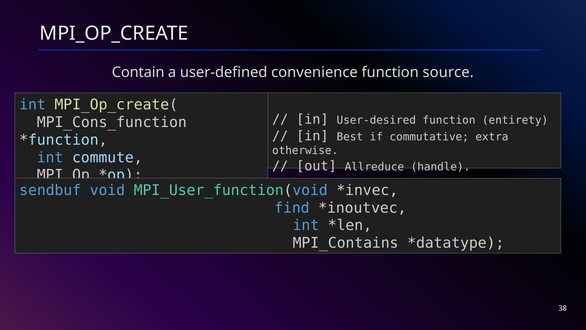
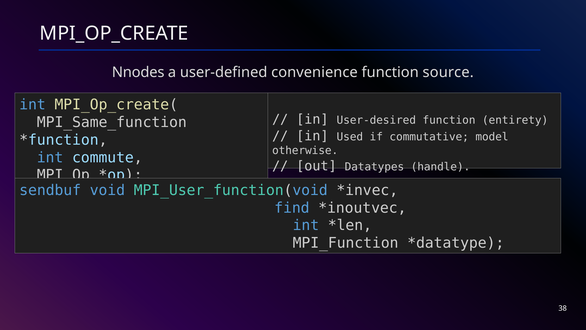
Contain: Contain -> Nnodes
MPI_Cons_function: MPI_Cons_function -> MPI_Same_function
Best: Best -> Used
extra: extra -> model
Allreduce: Allreduce -> Datatypes
MPI_Contains: MPI_Contains -> MPI_Function
